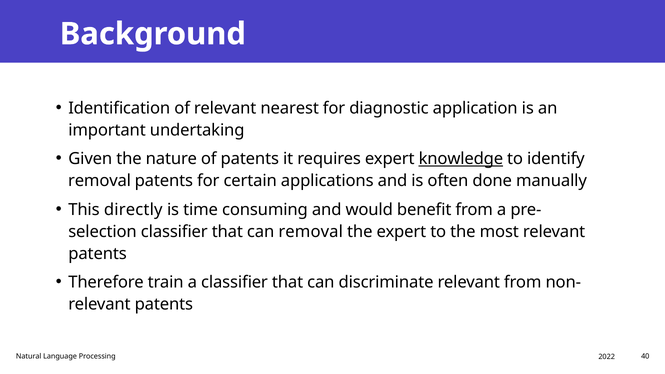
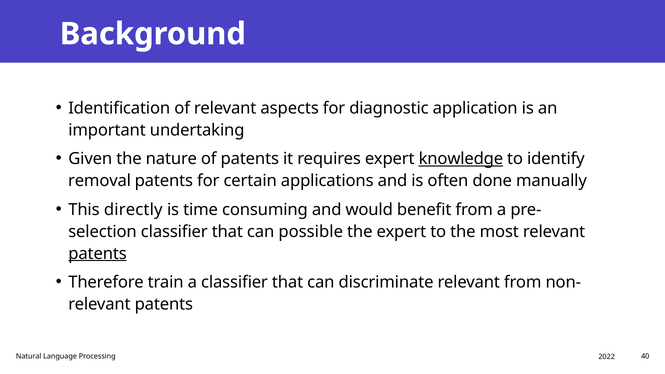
nearest: nearest -> aspects
can removal: removal -> possible
patents at (98, 254) underline: none -> present
